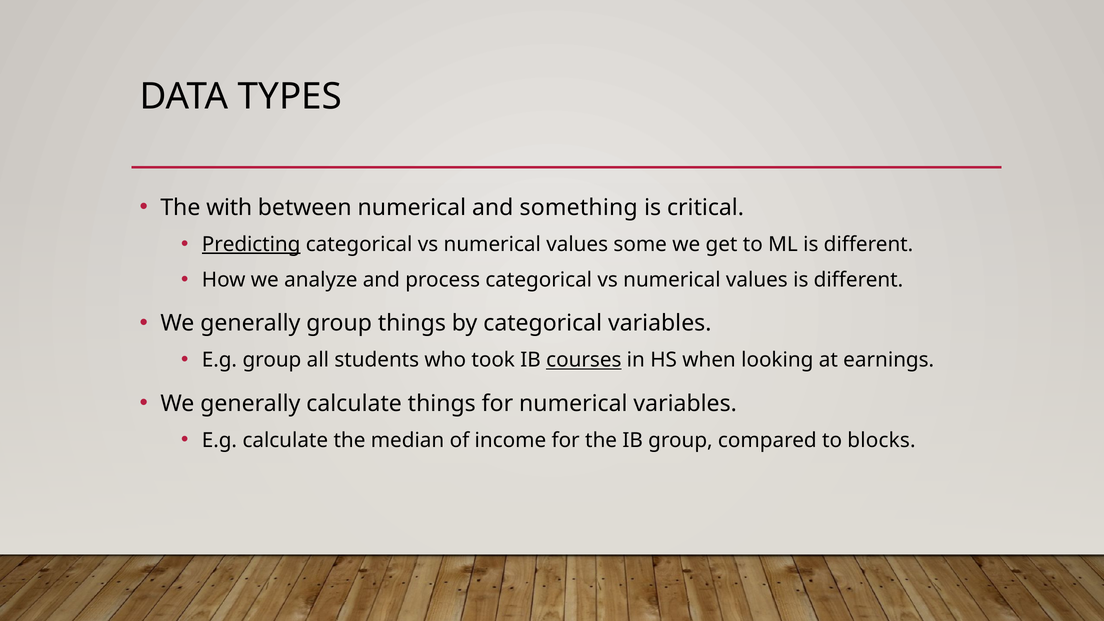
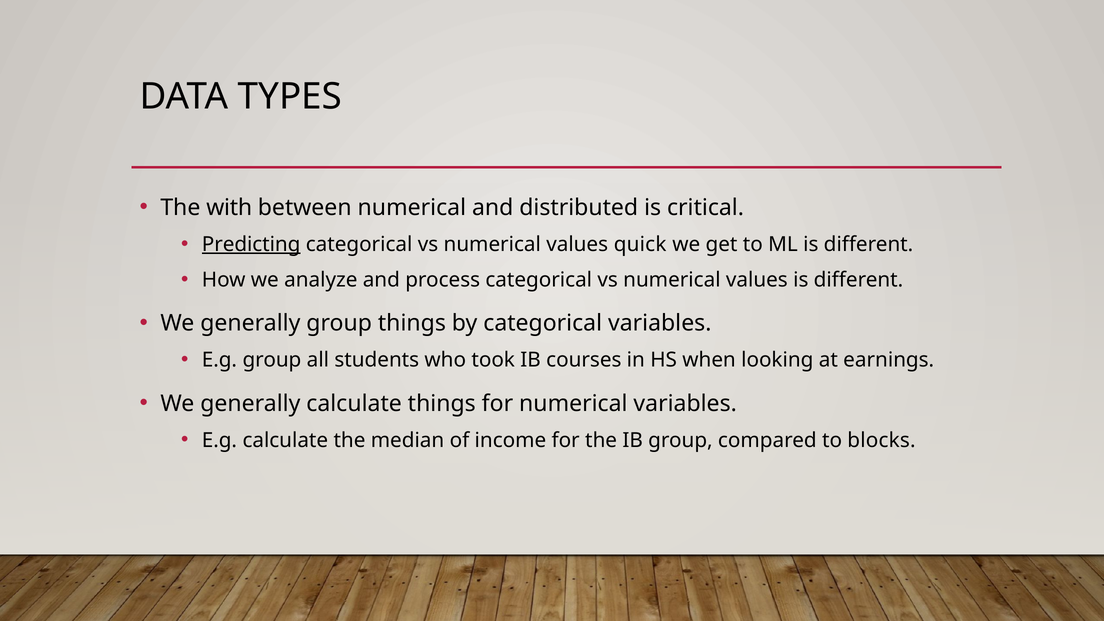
something: something -> distributed
some: some -> quick
courses underline: present -> none
